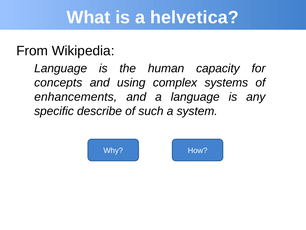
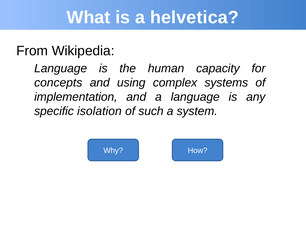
enhancements: enhancements -> implementation
describe: describe -> isolation
